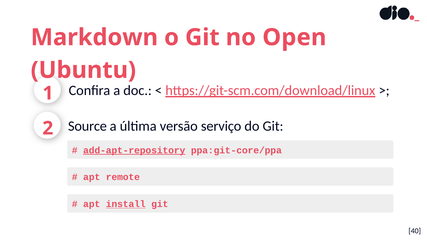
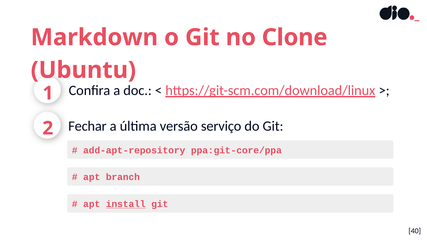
Open: Open -> Clone
Source: Source -> Fechar
add-apt-repository underline: present -> none
remote: remote -> branch
